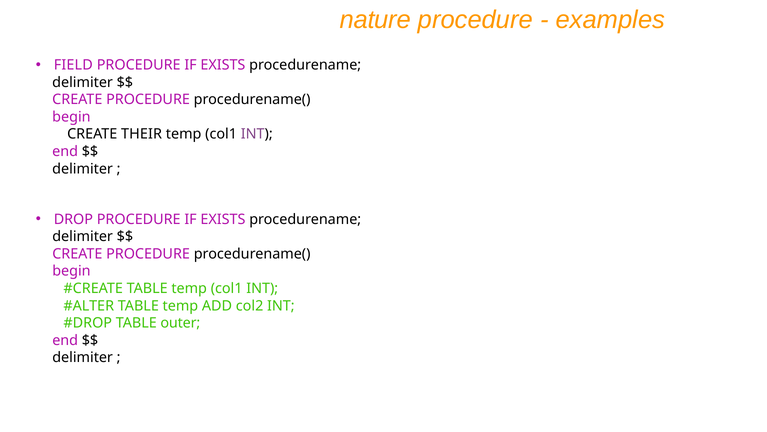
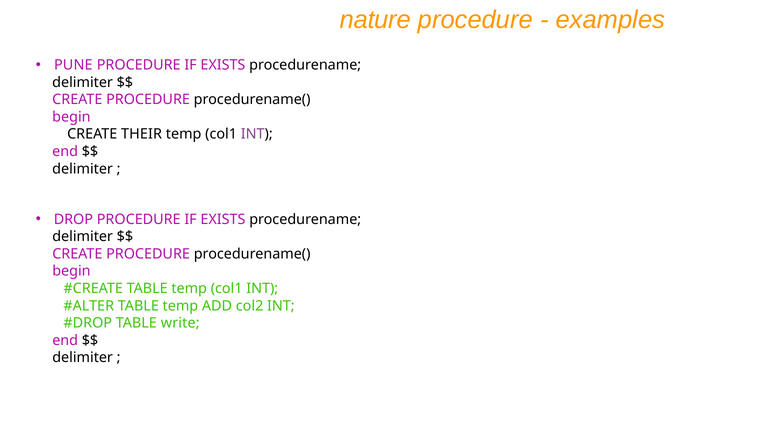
FIELD: FIELD -> PUNE
outer: outer -> write
